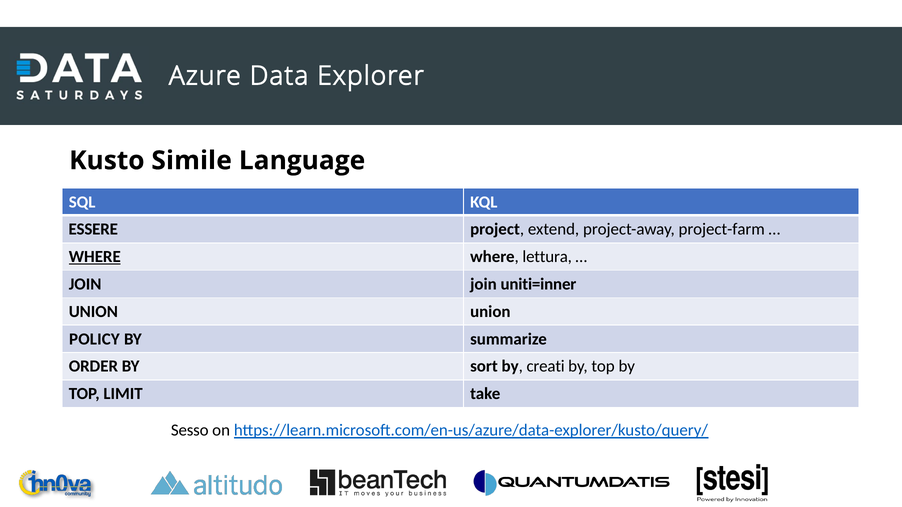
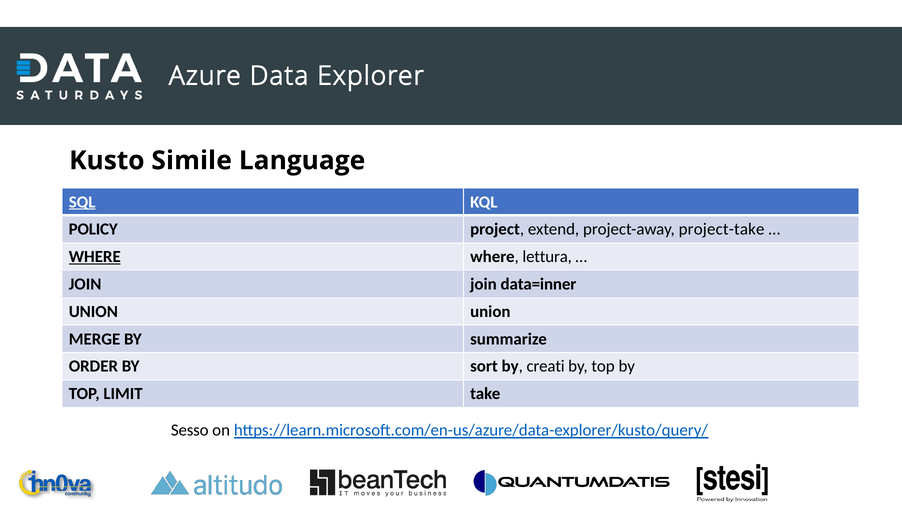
SQL underline: none -> present
ESSERE: ESSERE -> POLICY
project-farm: project-farm -> project-take
uniti=inner: uniti=inner -> data=inner
POLICY: POLICY -> MERGE
